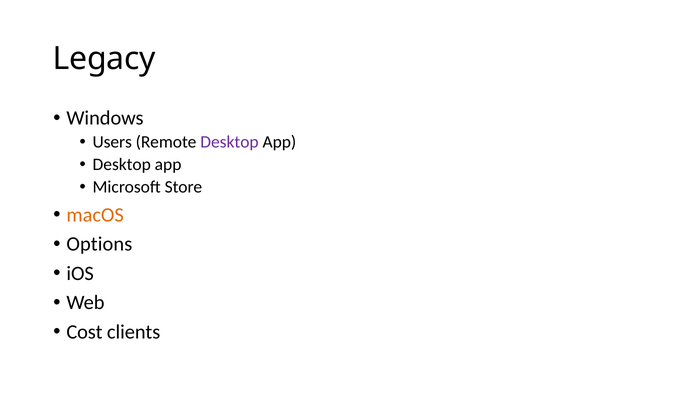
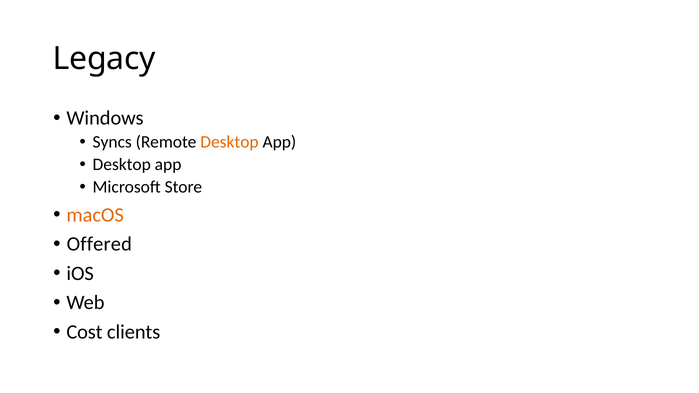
Users: Users -> Syncs
Desktop at (229, 142) colour: purple -> orange
Options: Options -> Offered
